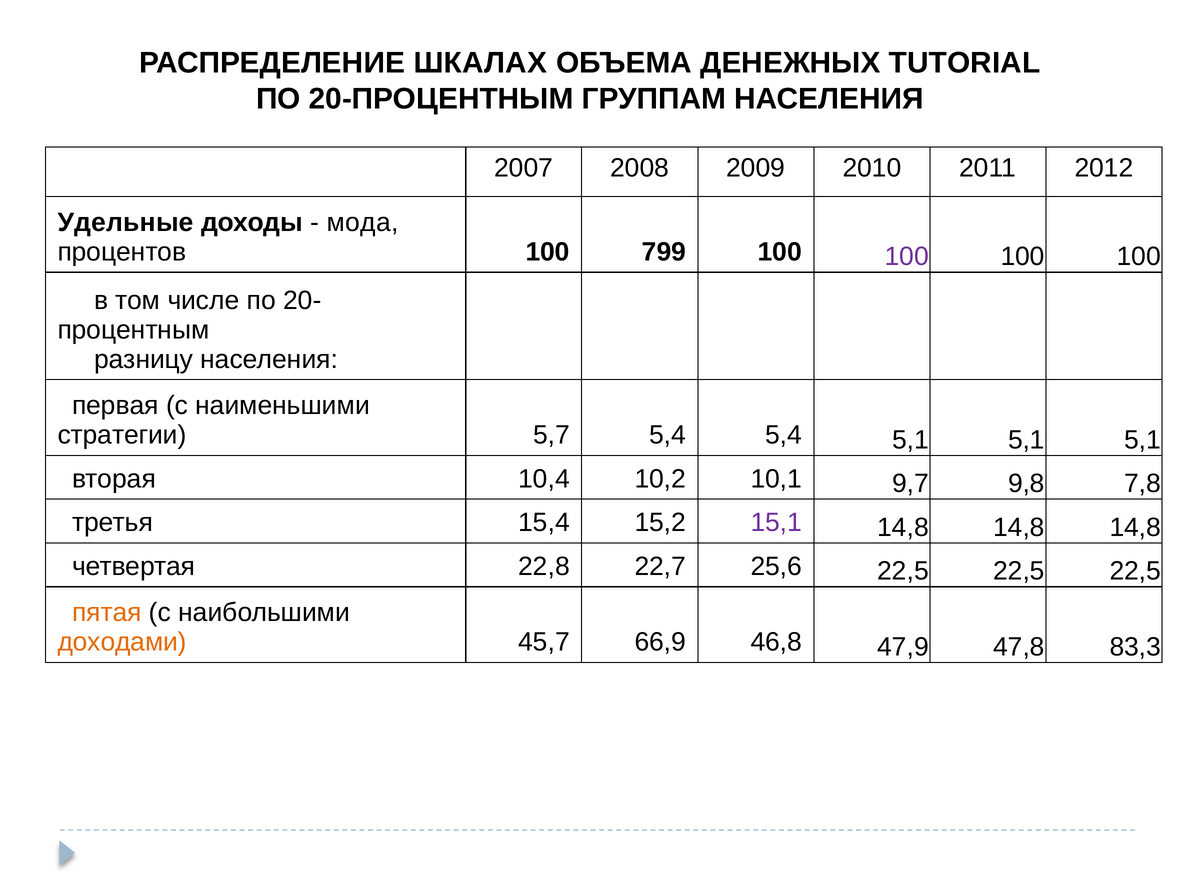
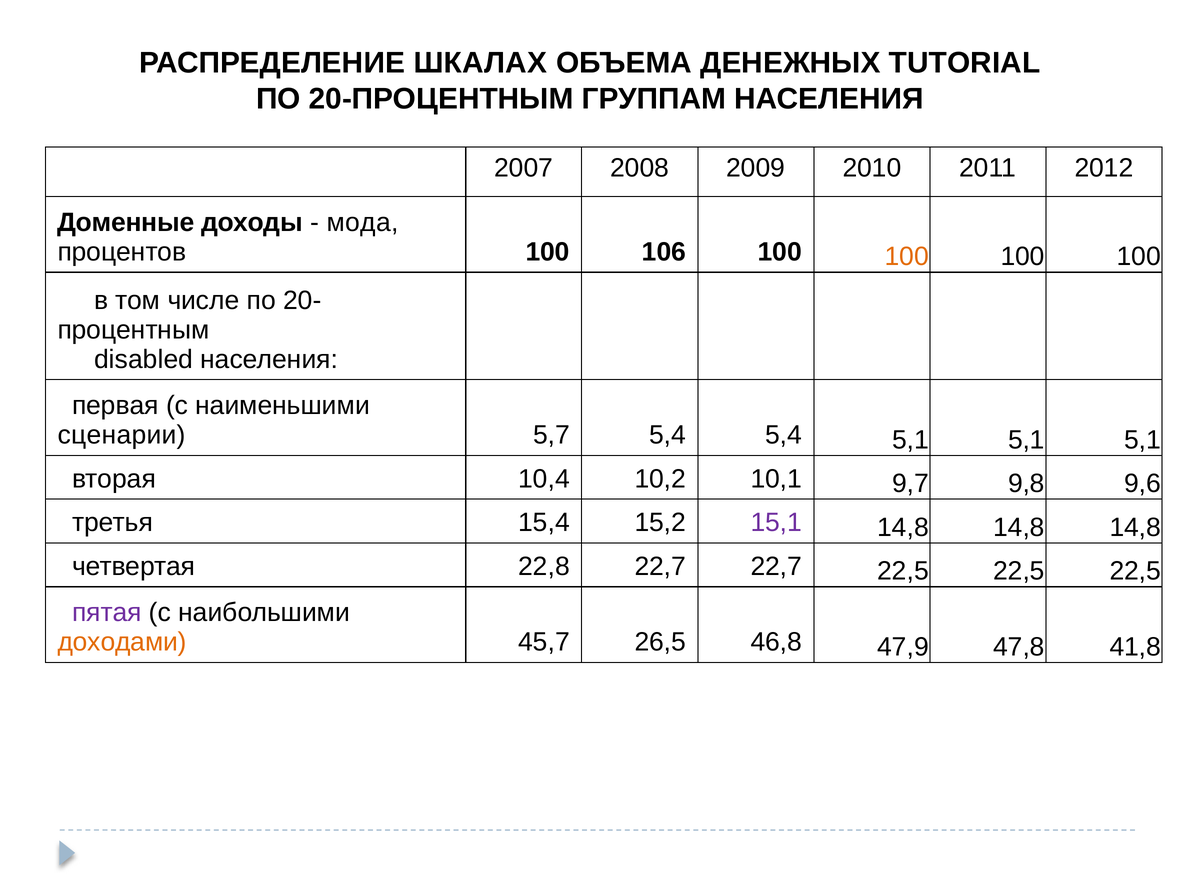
Удельные: Удельные -> Доменные
799: 799 -> 106
100 at (907, 257) colour: purple -> orange
разницу: разницу -> disabled
стратегии: стратегии -> сценарии
7,8: 7,8 -> 9,6
22,7 25,6: 25,6 -> 22,7
пятая colour: orange -> purple
66,9: 66,9 -> 26,5
83,3: 83,3 -> 41,8
